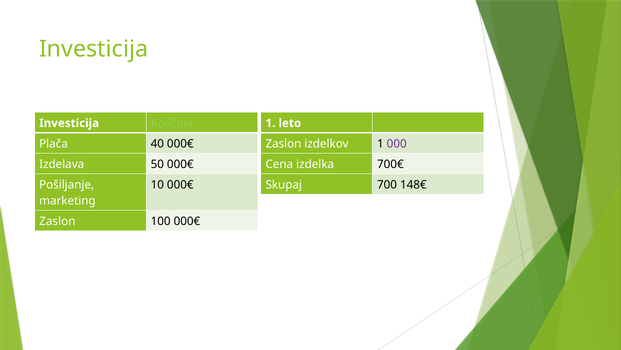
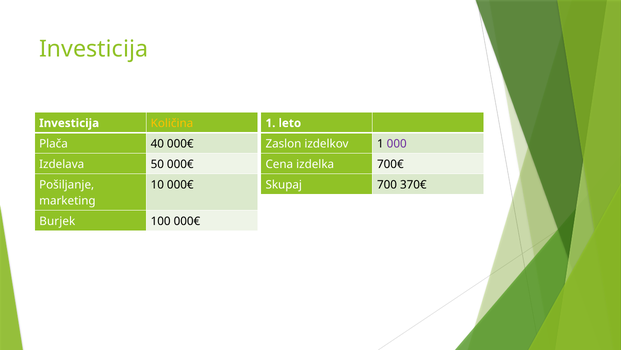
Količina colour: light green -> yellow
148€: 148€ -> 370€
Zaslon at (57, 221): Zaslon -> Burjek
